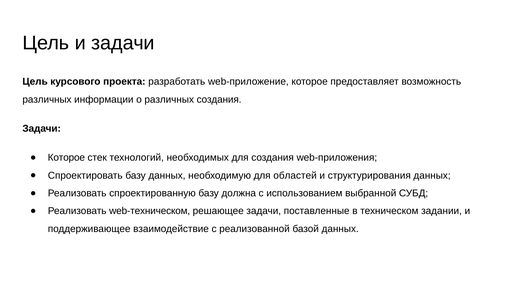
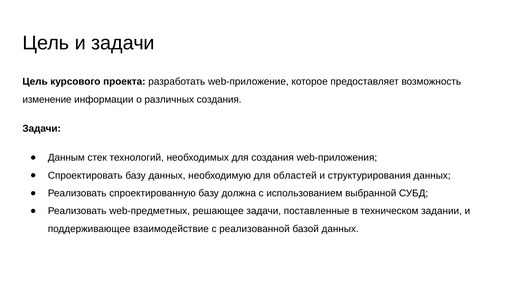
различных at (47, 100): различных -> изменение
Которое at (66, 158): Которое -> Данным
web-техническом: web-техническом -> web-предметных
